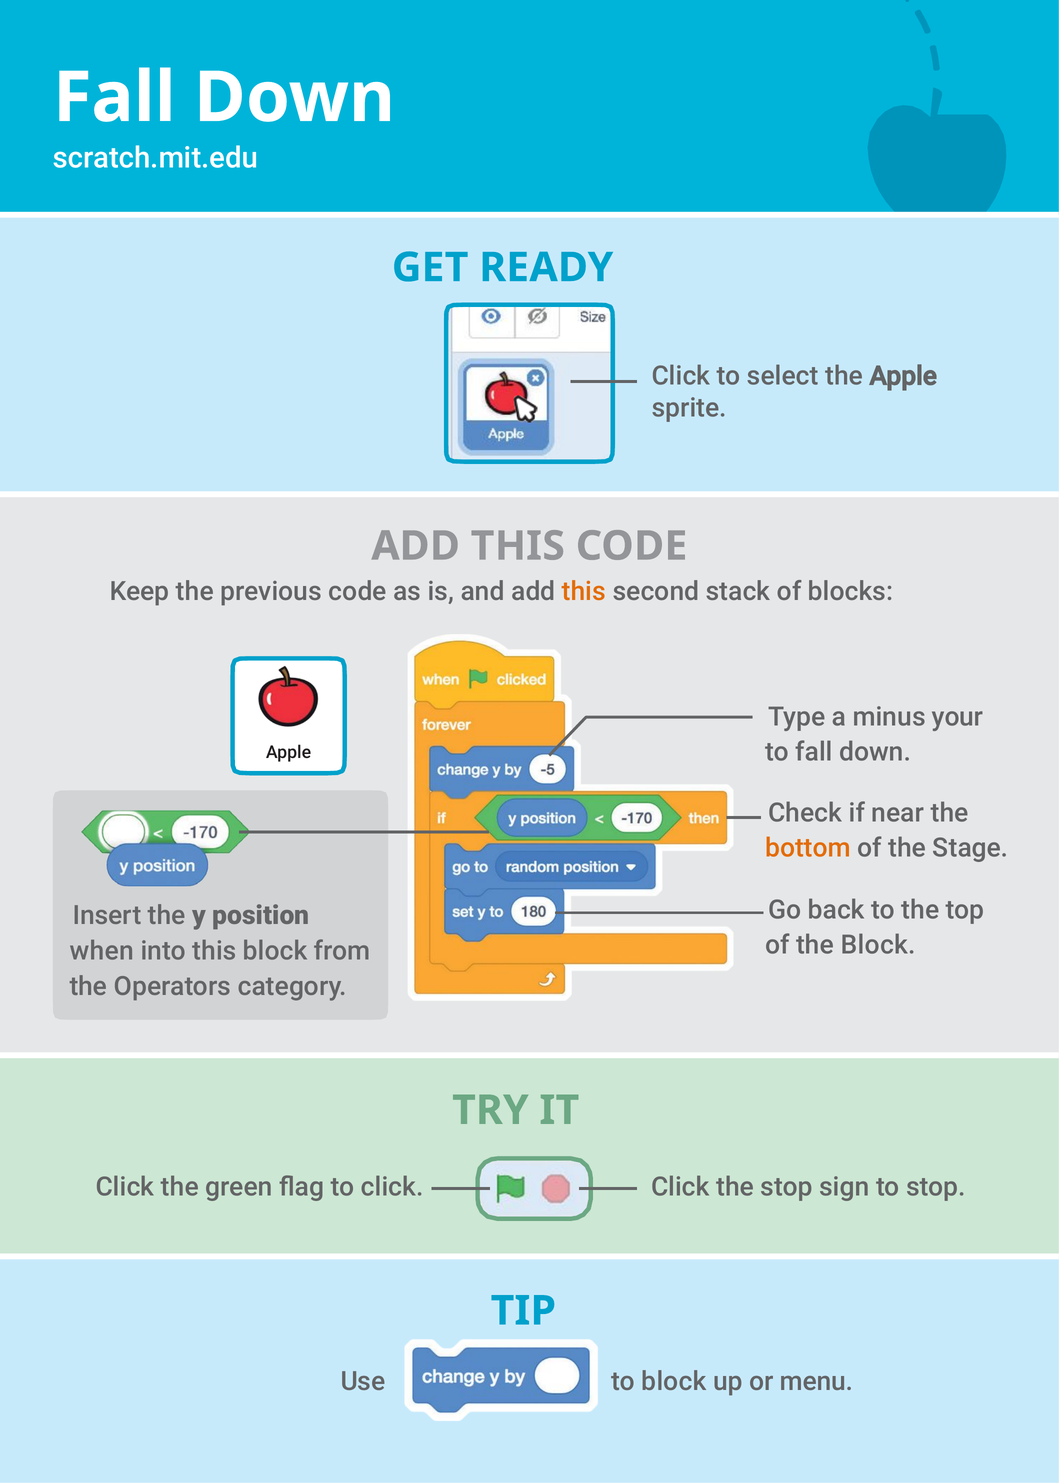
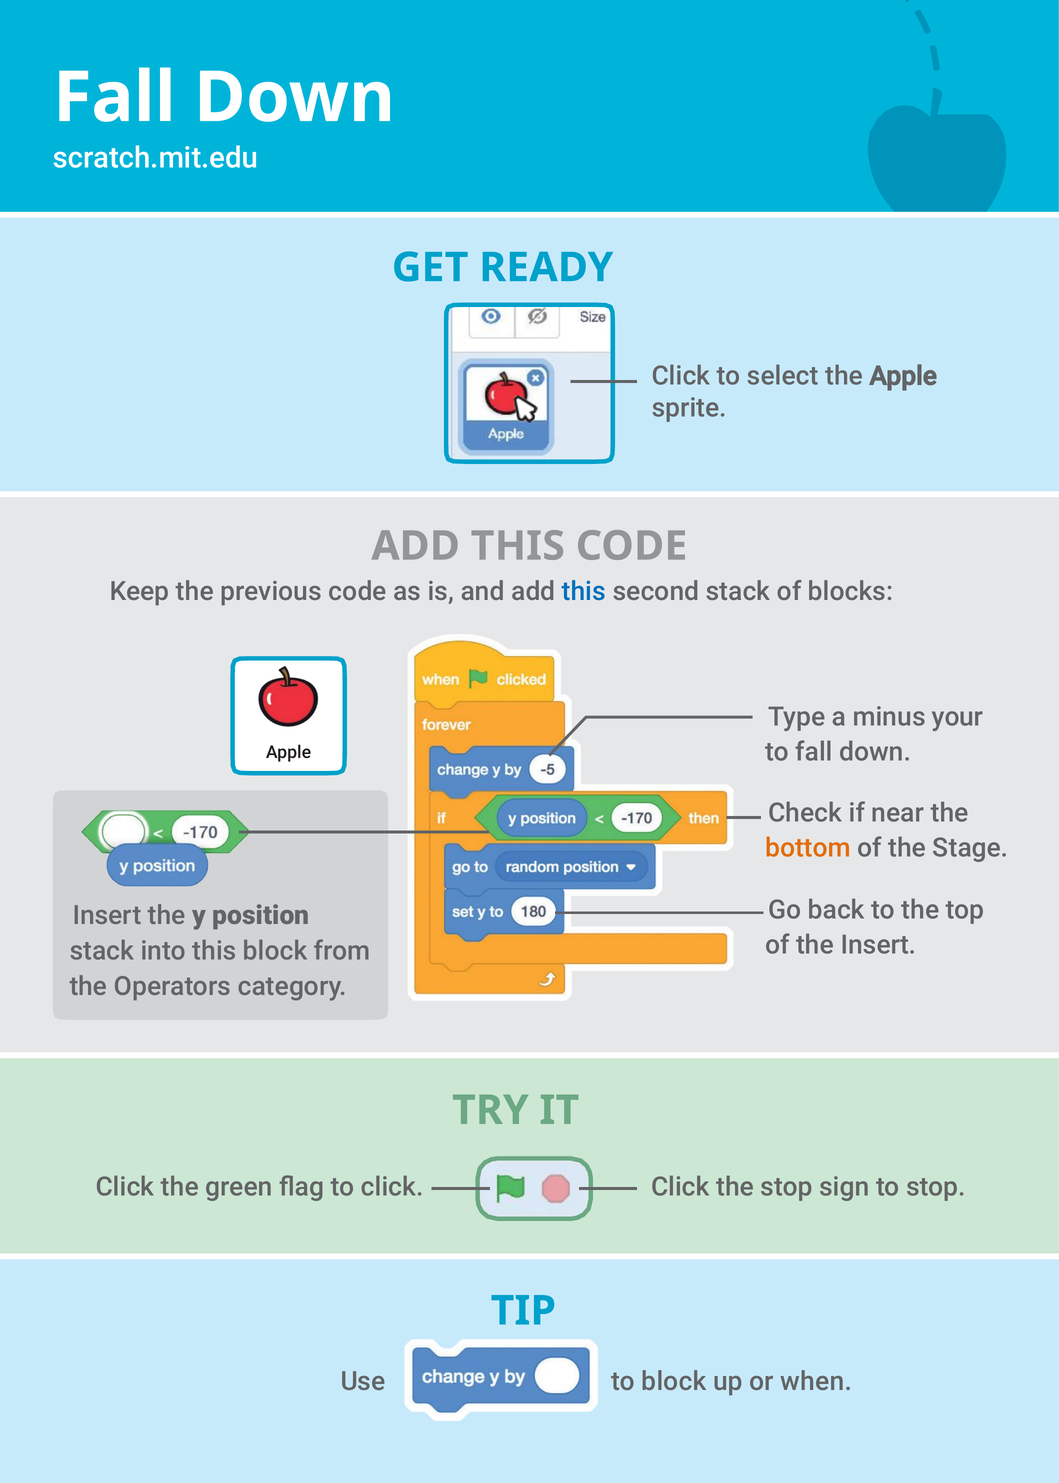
this at (584, 591) colour: orange -> blue
the Block: Block -> Insert
when at (102, 951): when -> stack
menu: menu -> when
